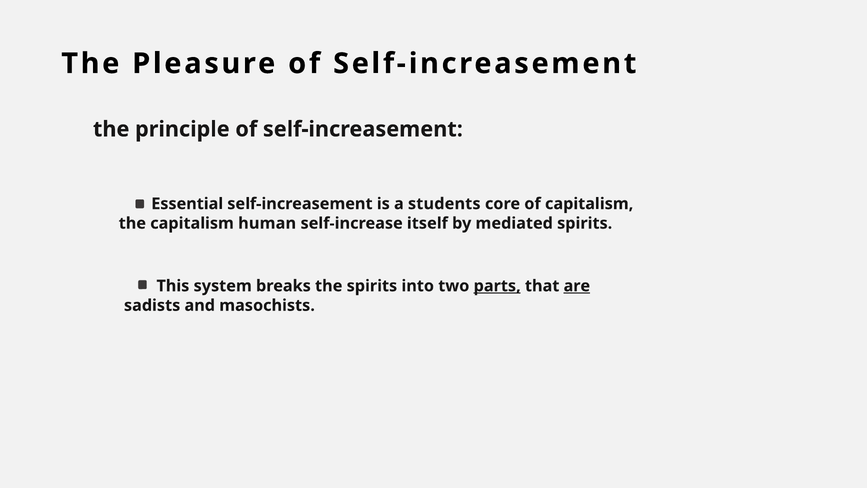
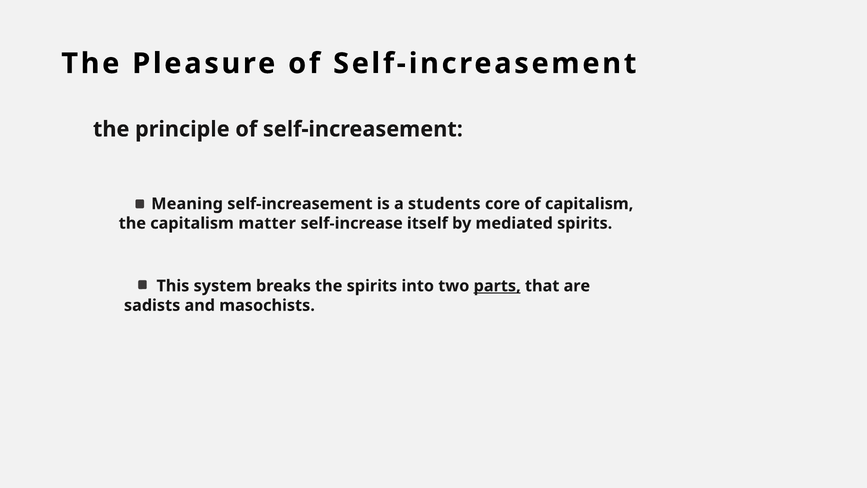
Essential: Essential -> Meaning
human: human -> matter
are underline: present -> none
